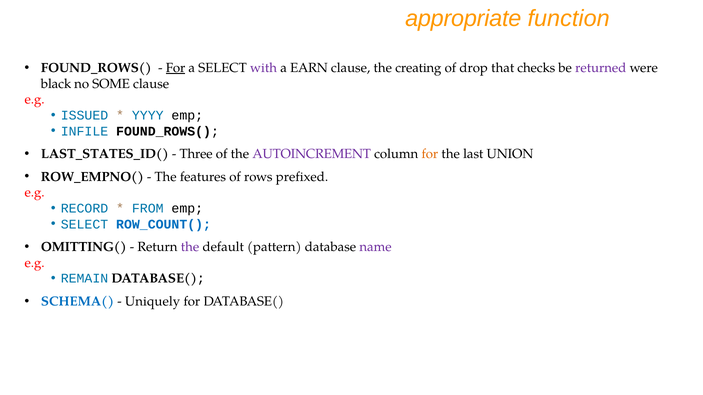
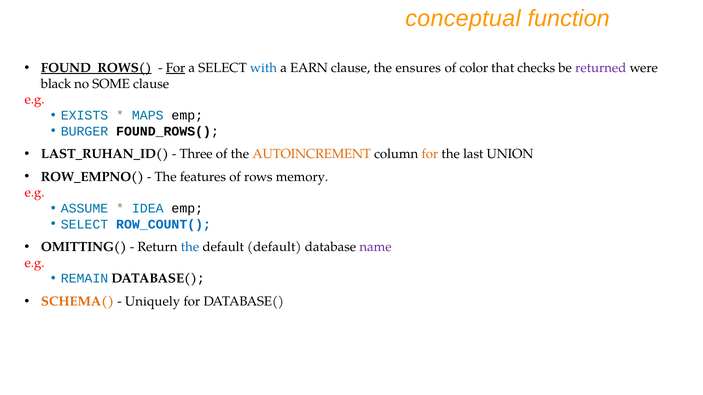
appropriate: appropriate -> conceptual
FOUND_ROWS( at (96, 68) underline: none -> present
with colour: purple -> blue
creating: creating -> ensures
drop: drop -> color
ISSUED: ISSUED -> EXISTS
YYYY: YYYY -> MAPS
INFILE: INFILE -> BURGER
LAST_STATES_ID(: LAST_STATES_ID( -> LAST_RUHAN_ID(
AUTOINCREMENT colour: purple -> orange
prefixed: prefixed -> memory
RECORD: RECORD -> ASSUME
FROM: FROM -> IDEA
the at (190, 247) colour: purple -> blue
default pattern: pattern -> default
SCHEMA( colour: blue -> orange
